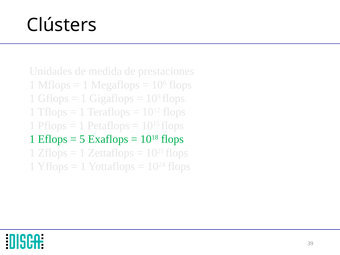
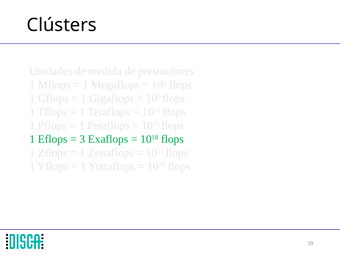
5: 5 -> 3
